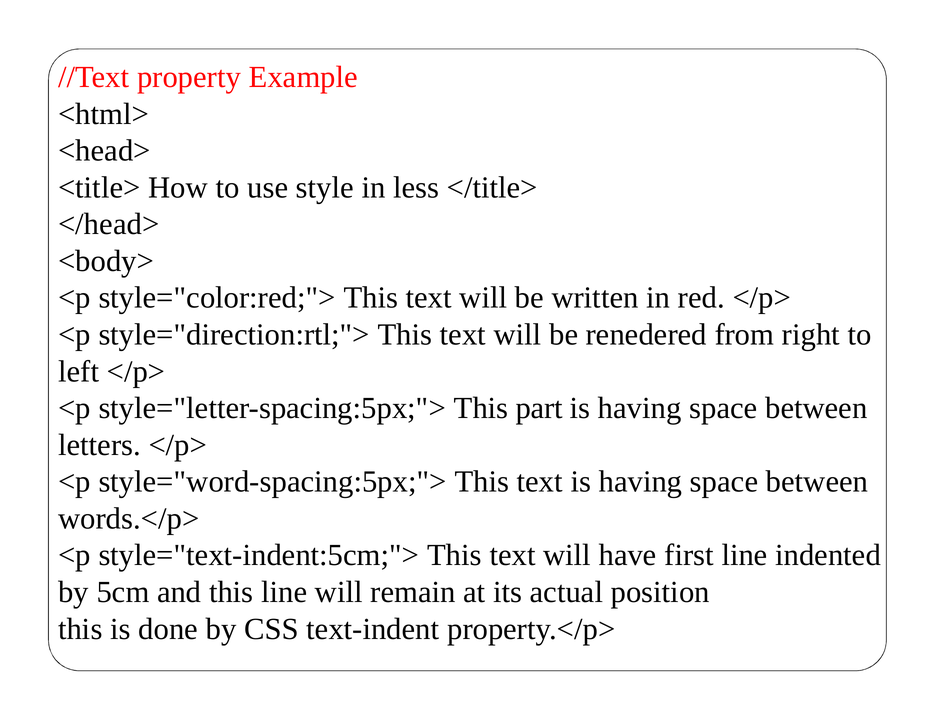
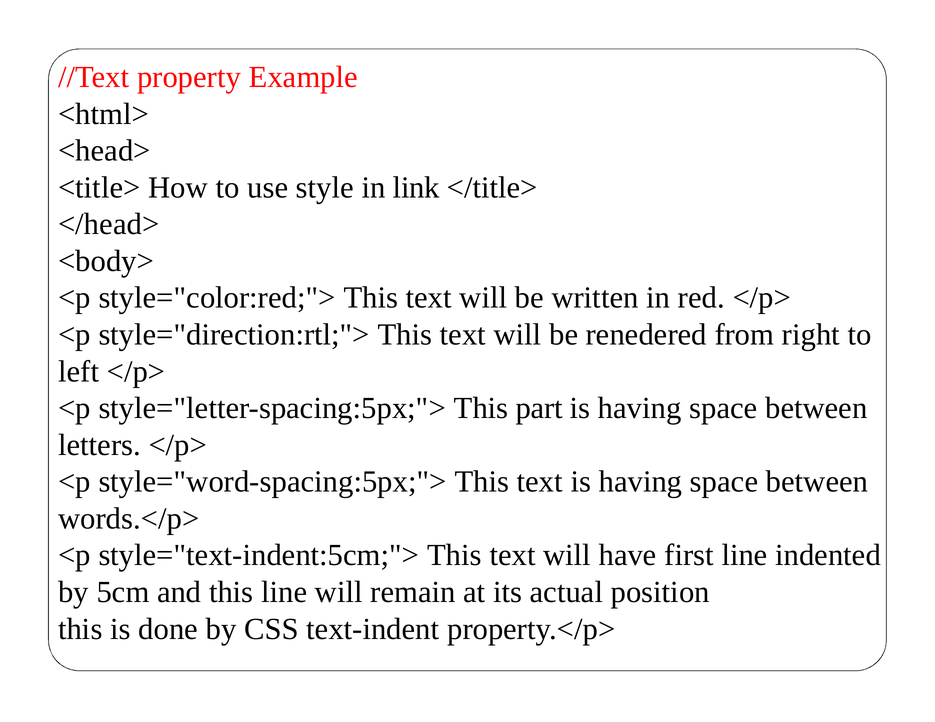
less: less -> link
